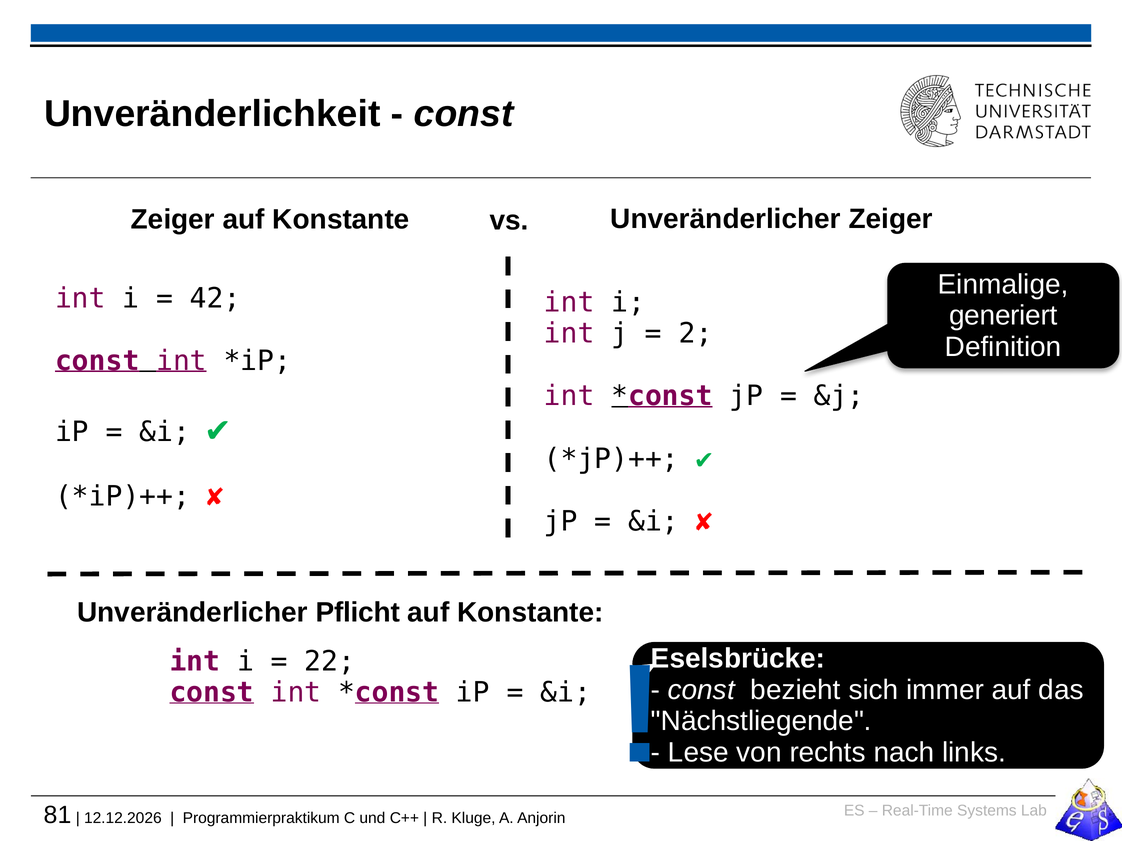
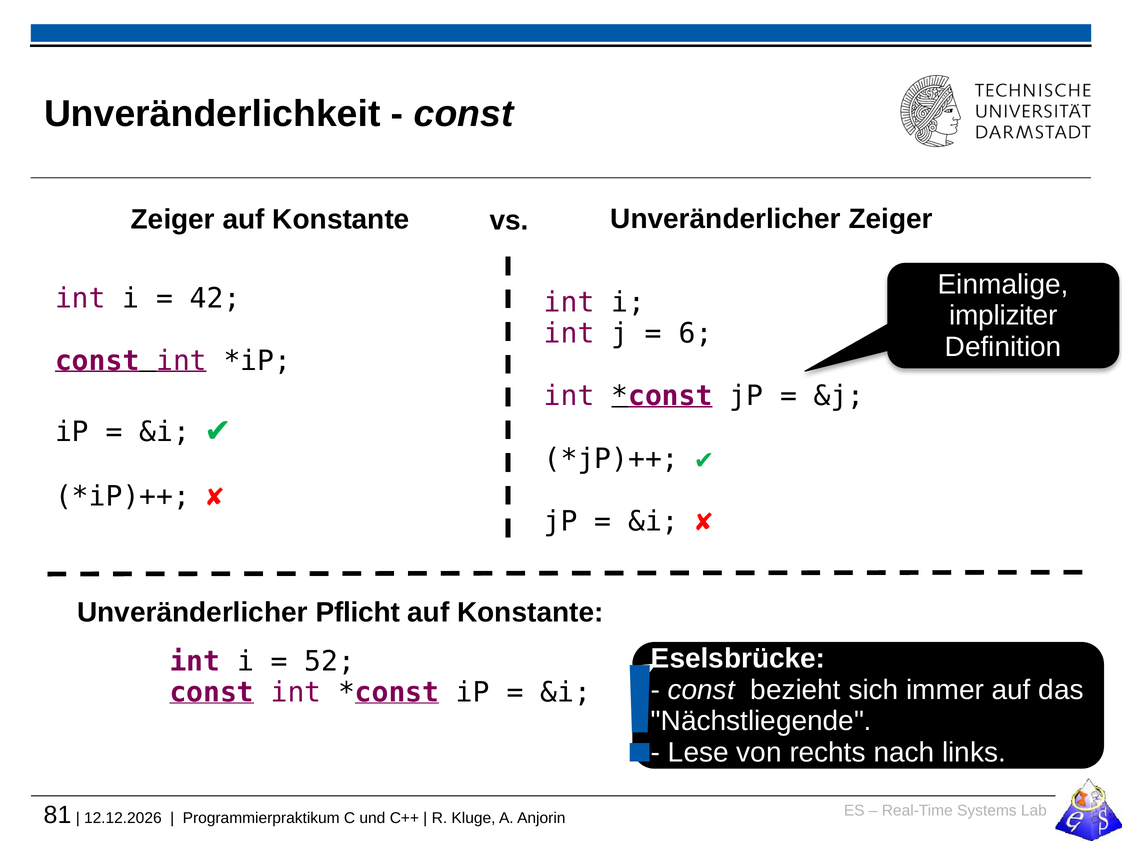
generiert: generiert -> impliziter
2: 2 -> 6
22: 22 -> 52
